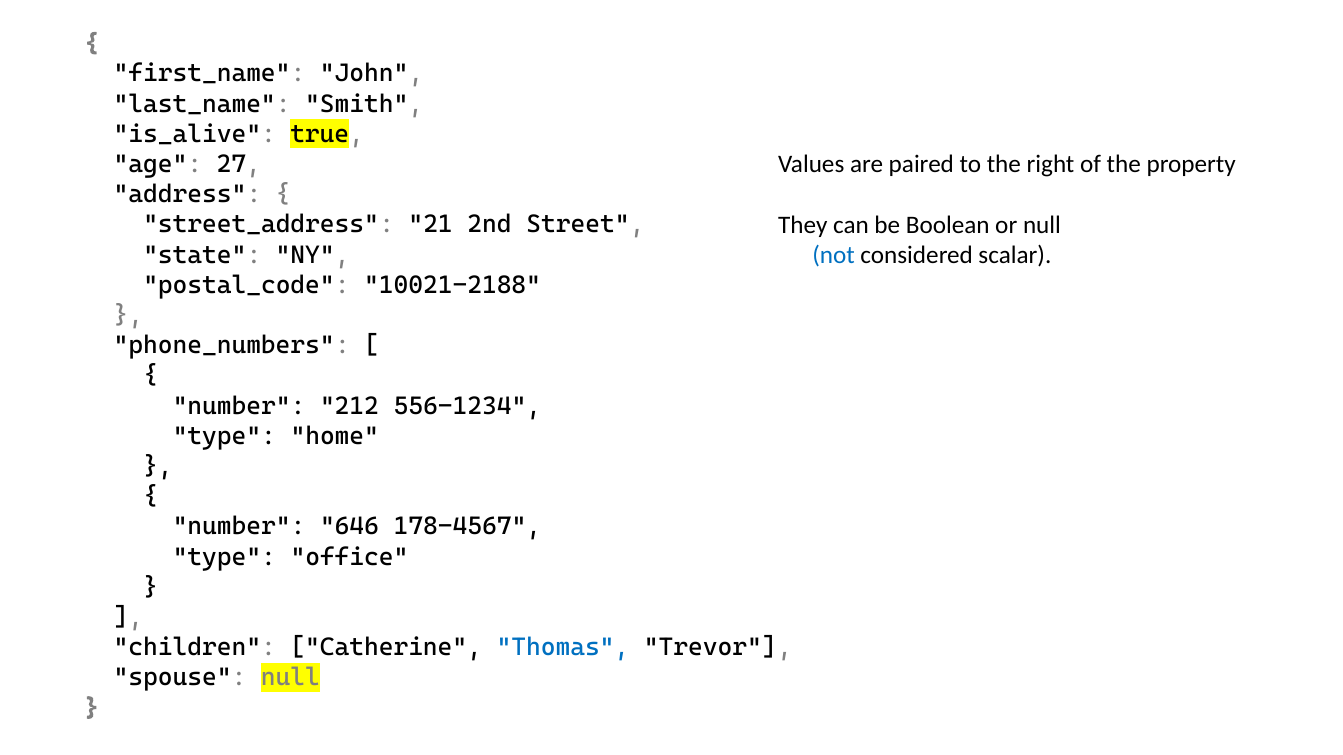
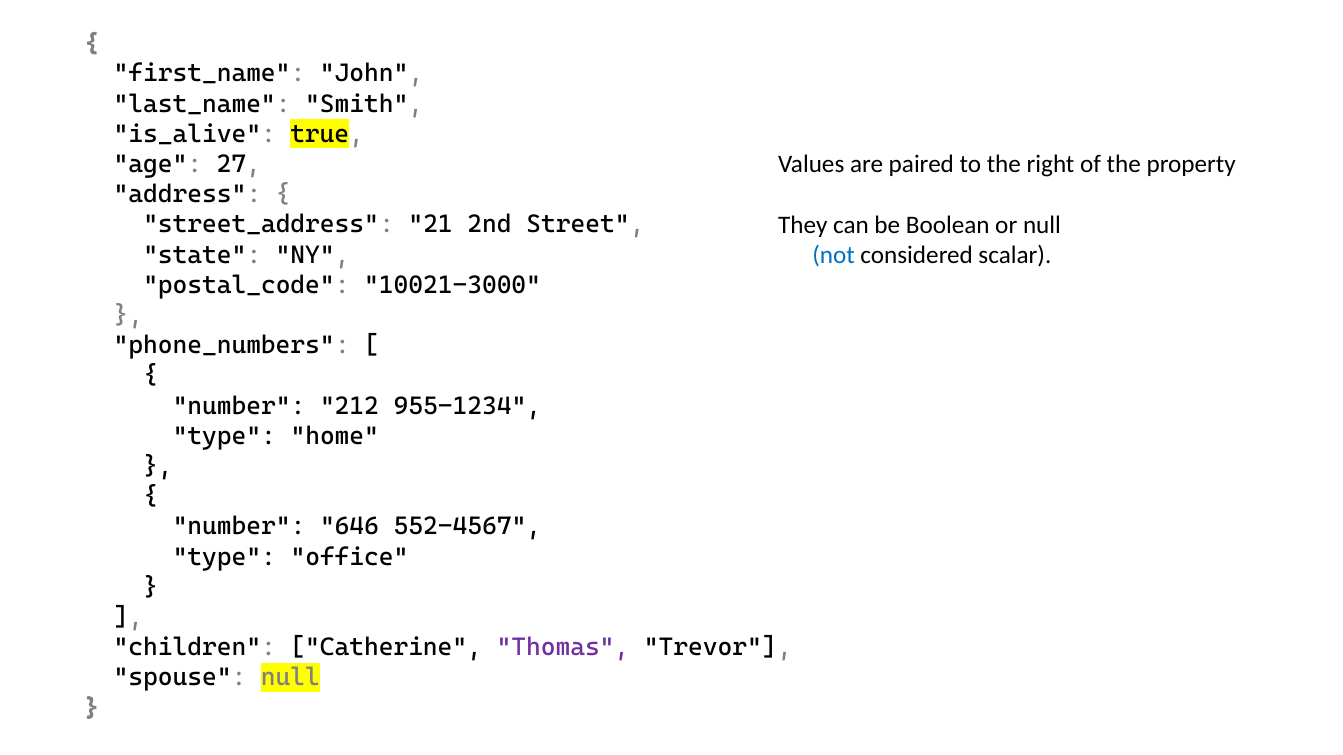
10021-2188: 10021-2188 -> 10021-3000
556-1234: 556-1234 -> 955-1234
178-4567: 178-4567 -> 552-4567
Thomas colour: blue -> purple
